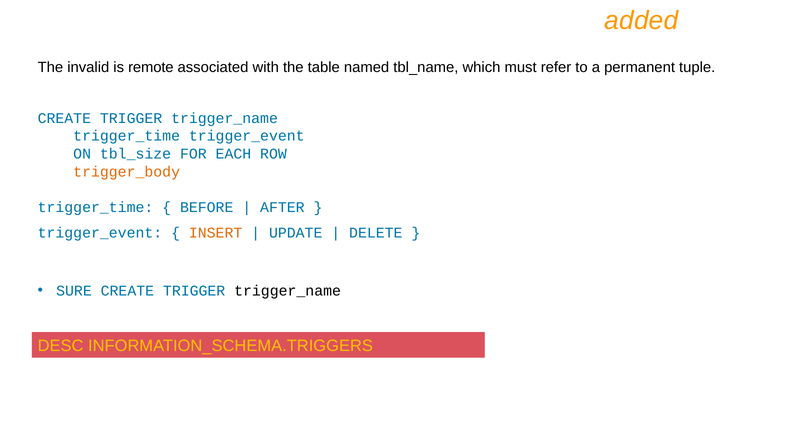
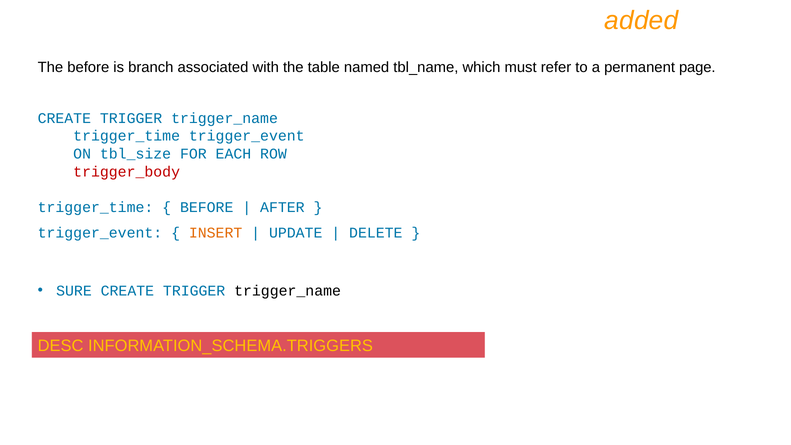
The invalid: invalid -> before
remote: remote -> branch
tuple: tuple -> page
trigger_body colour: orange -> red
